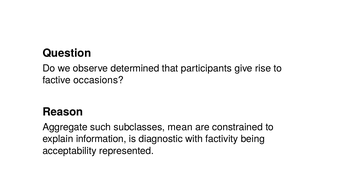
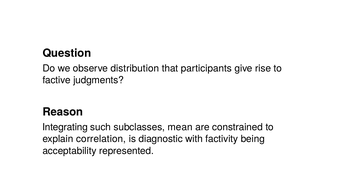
determined: determined -> distribution
occasions: occasions -> judgments
Aggregate: Aggregate -> Integrating
information: information -> correlation
